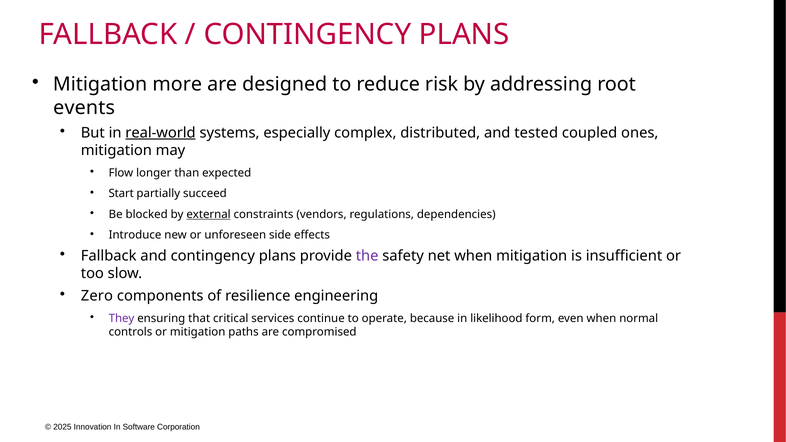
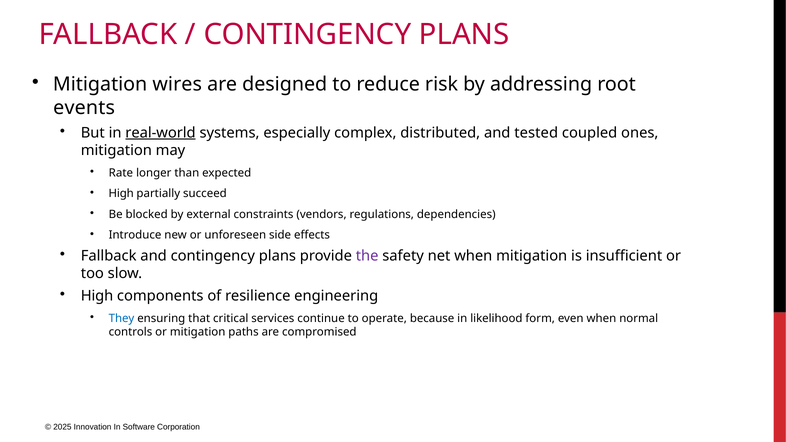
more: more -> wires
Flow: Flow -> Rate
Start at (121, 194): Start -> High
external underline: present -> none
Zero at (97, 296): Zero -> High
They colour: purple -> blue
